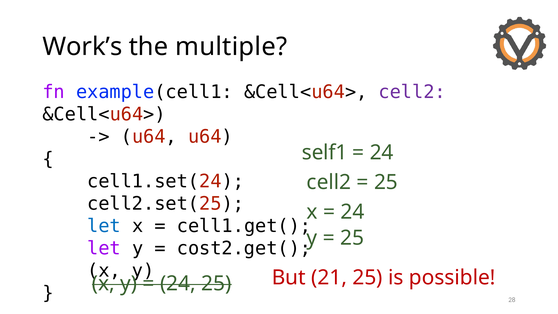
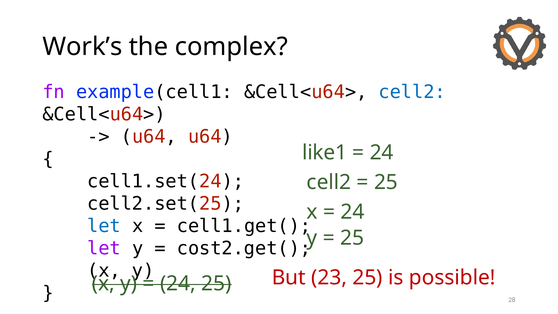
multiple: multiple -> complex
cell2 at (412, 92) colour: purple -> blue
self1: self1 -> like1
21: 21 -> 23
